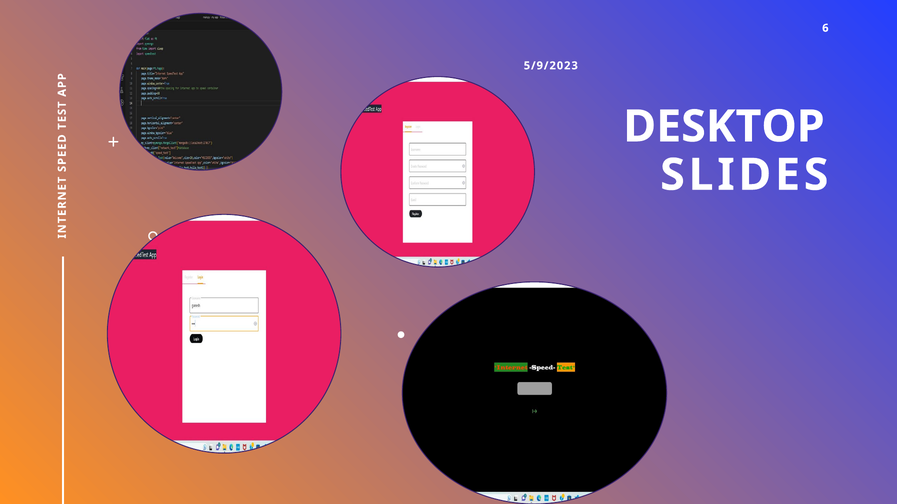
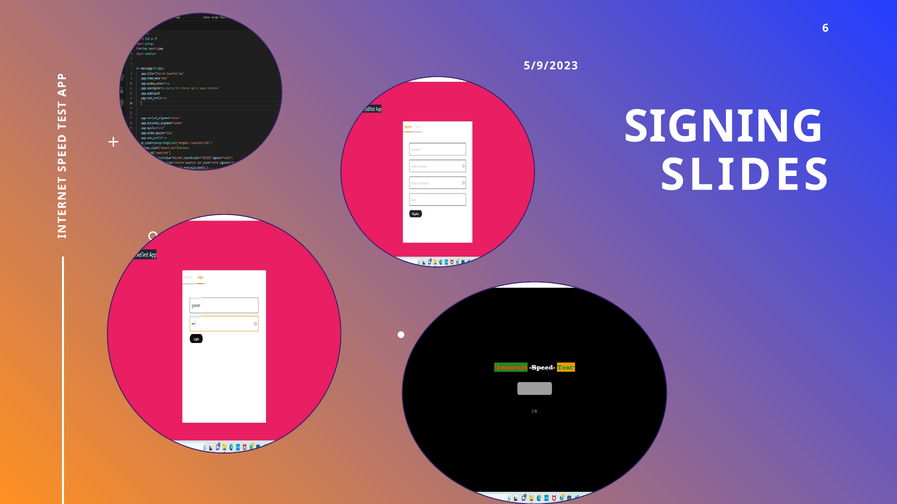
DESKTOP: DESKTOP -> SIGNING
